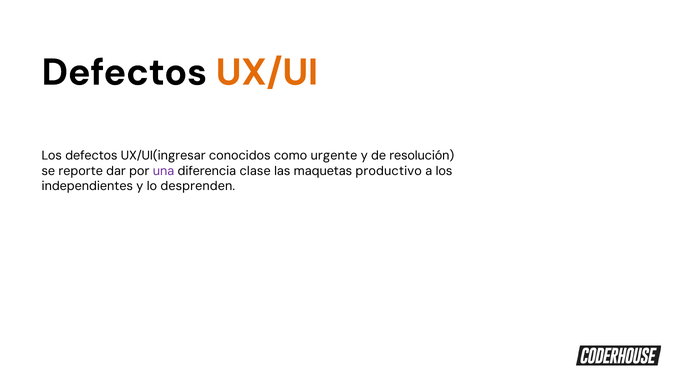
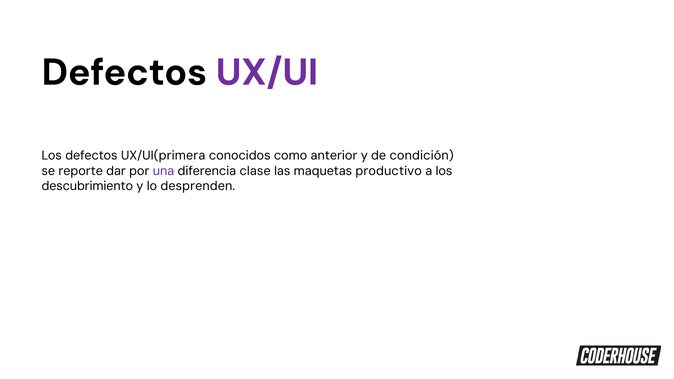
UX/UI colour: orange -> purple
UX/UI(ingresar: UX/UI(ingresar -> UX/UI(primera
urgente: urgente -> anterior
resolución: resolución -> condición
independientes: independientes -> descubrimiento
